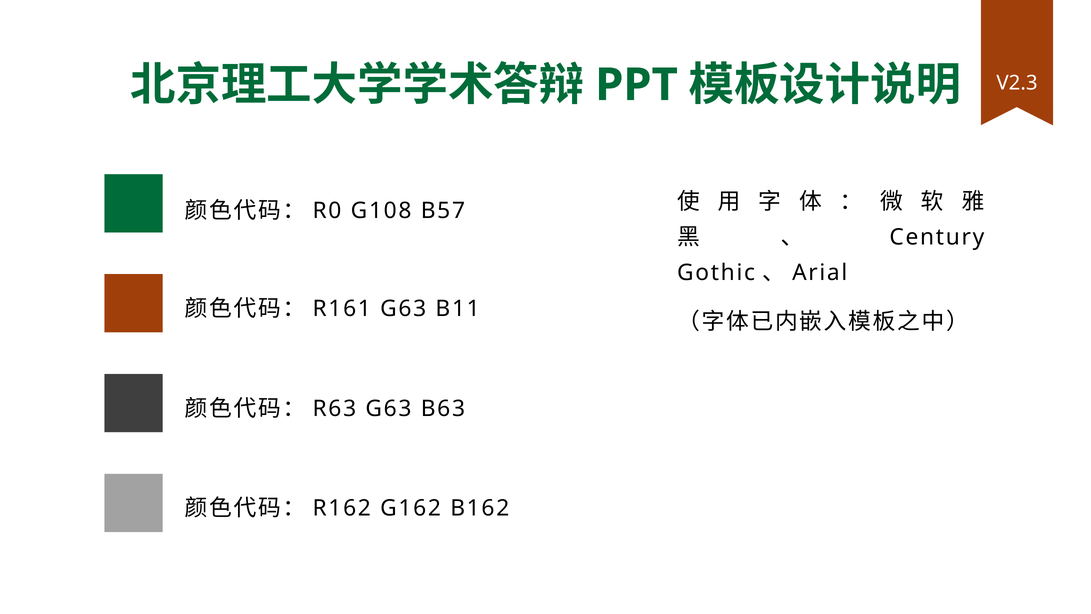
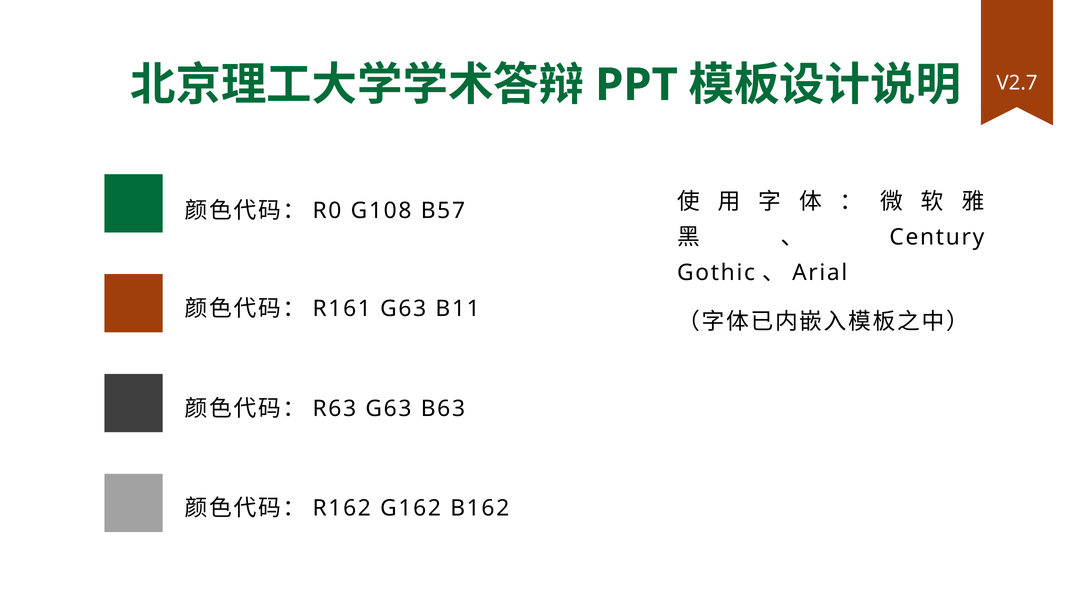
V2.3: V2.3 -> V2.7
